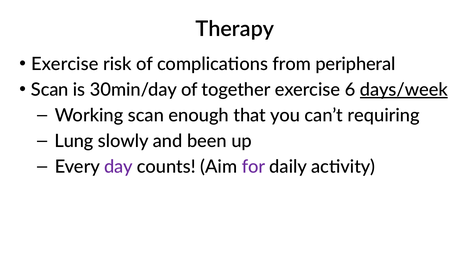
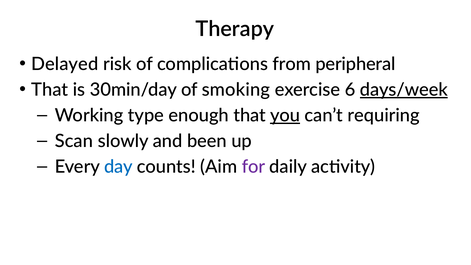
Exercise at (65, 64): Exercise -> Delayed
Scan at (50, 90): Scan -> That
together: together -> smoking
Working scan: scan -> type
you underline: none -> present
Lung: Lung -> Scan
day colour: purple -> blue
